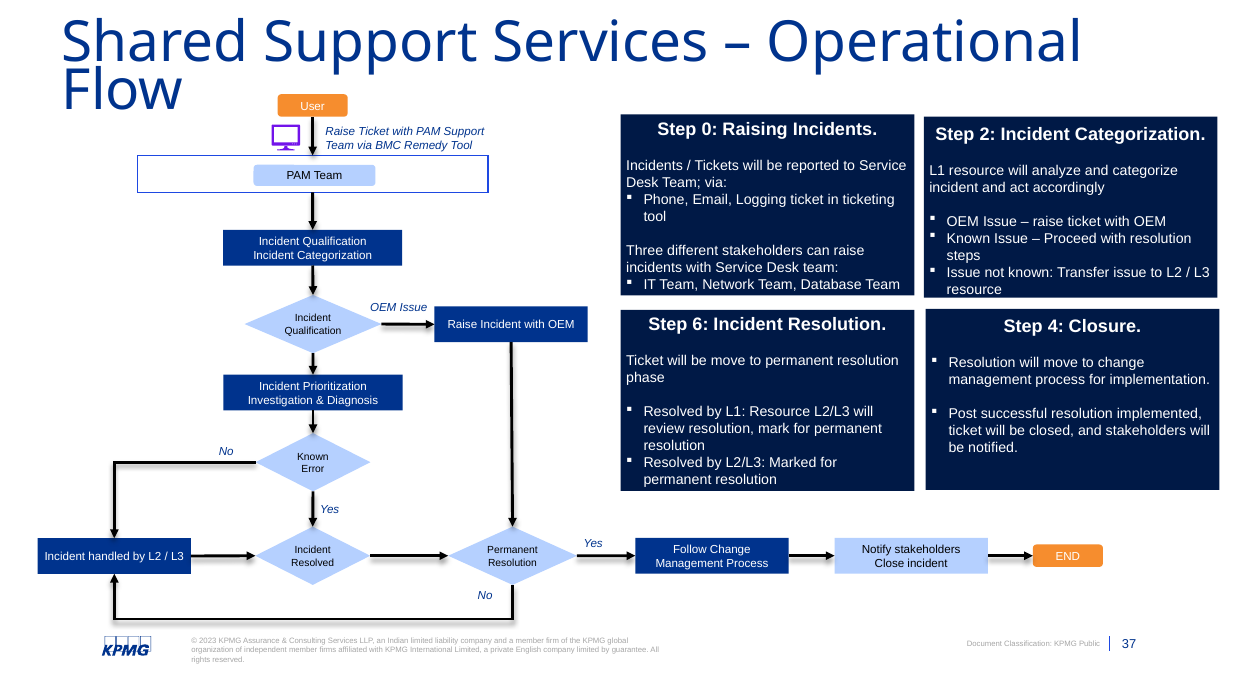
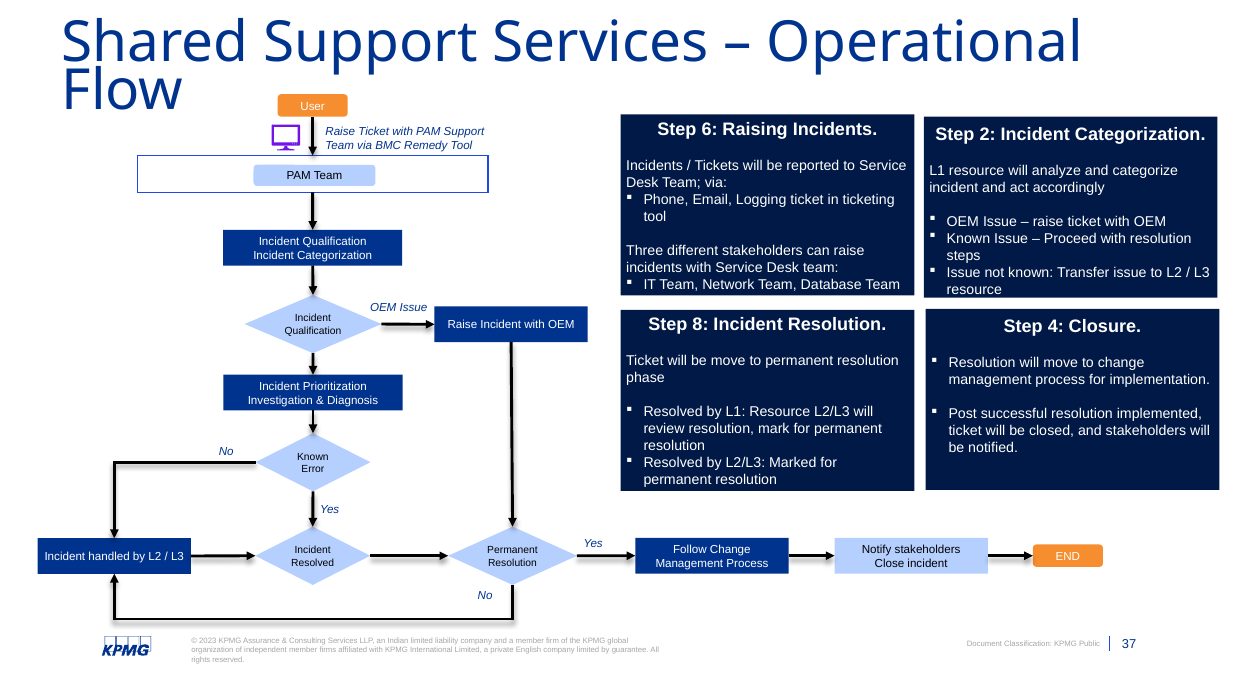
0: 0 -> 6
6: 6 -> 8
